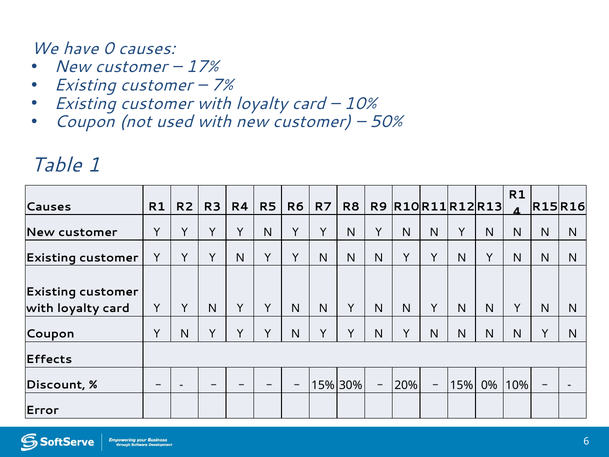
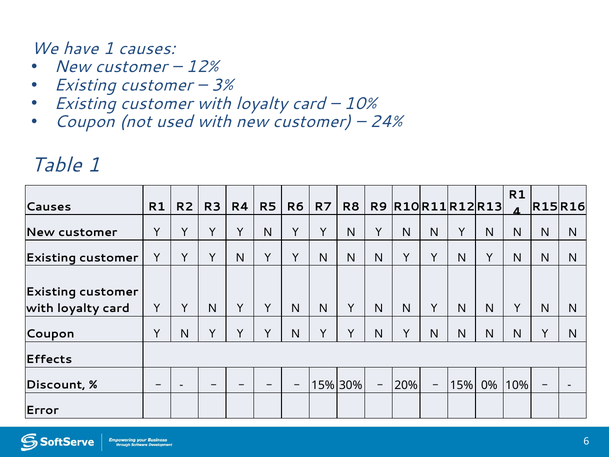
have 0: 0 -> 1
17%: 17% -> 12%
7%: 7% -> 3%
50%: 50% -> 24%
